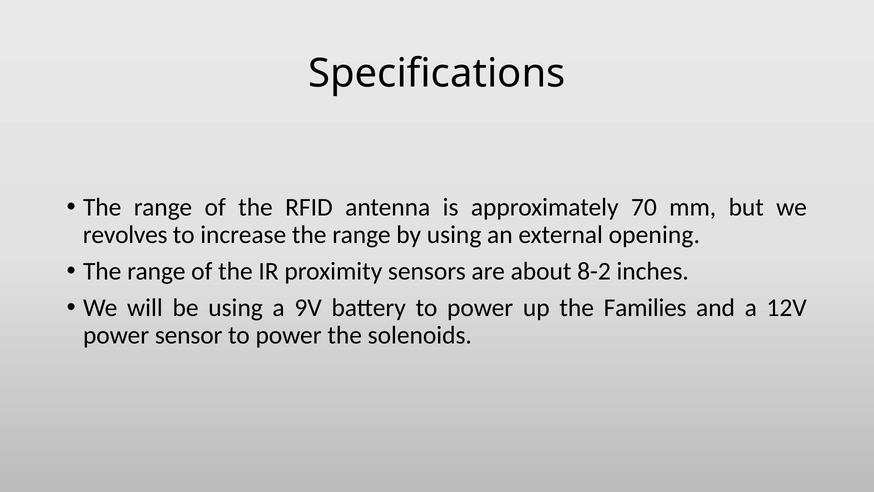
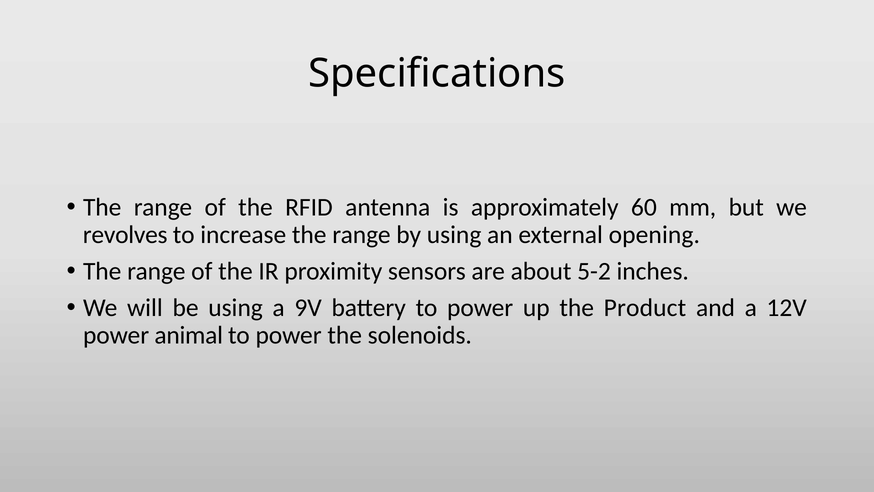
70: 70 -> 60
8-2: 8-2 -> 5-2
Families: Families -> Product
sensor: sensor -> animal
